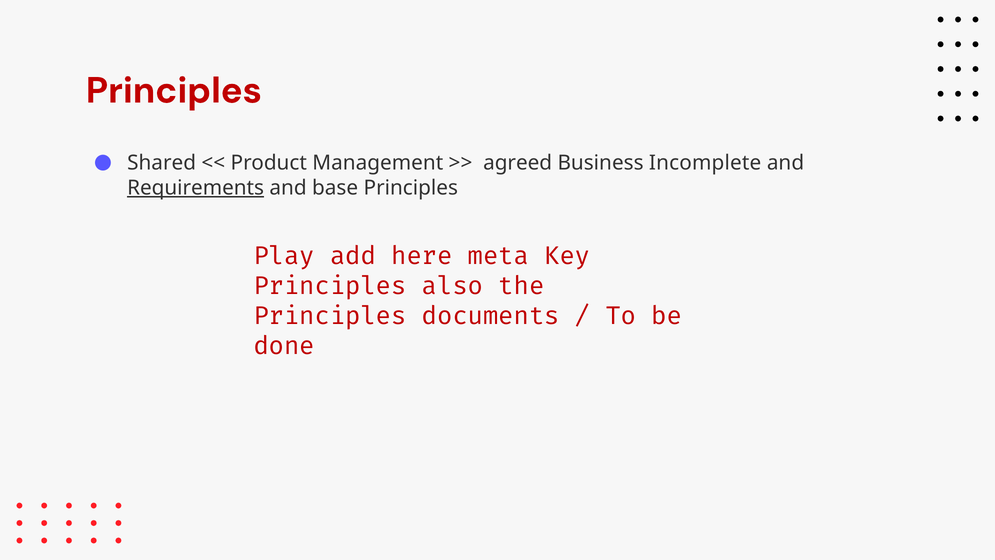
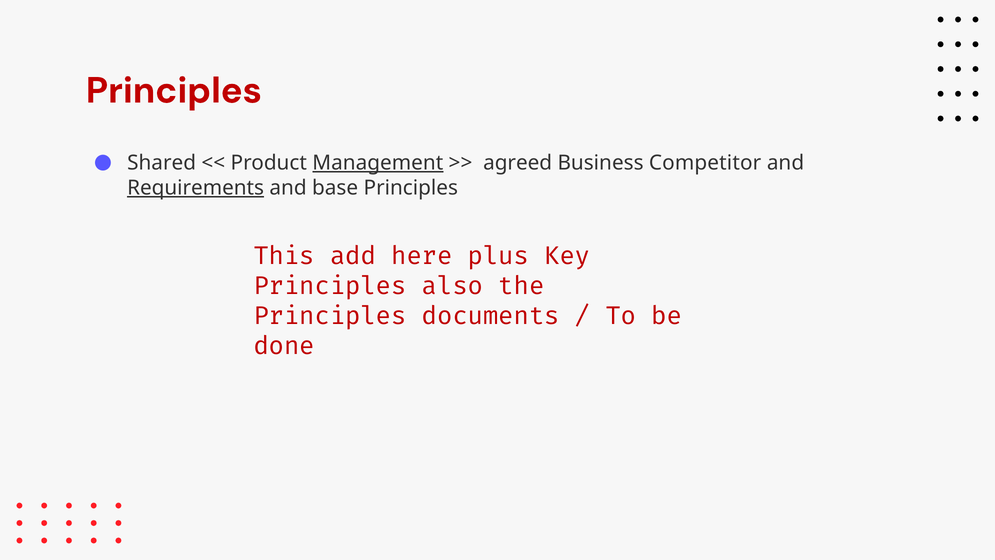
Management underline: none -> present
Incomplete: Incomplete -> Competitor
Play: Play -> This
meta: meta -> plus
